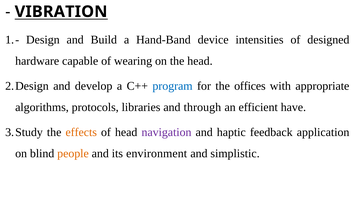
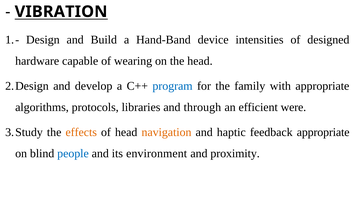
offices: offices -> family
have: have -> were
navigation colour: purple -> orange
feedback application: application -> appropriate
people colour: orange -> blue
simplistic: simplistic -> proximity
